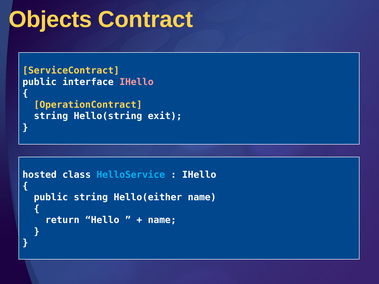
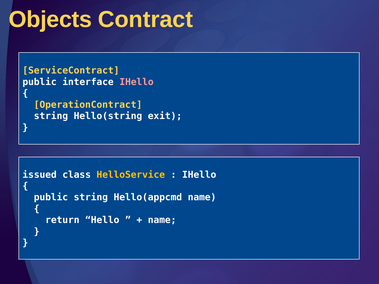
hosted: hosted -> issued
HelloService colour: light blue -> yellow
Hello(either: Hello(either -> Hello(appcmd
